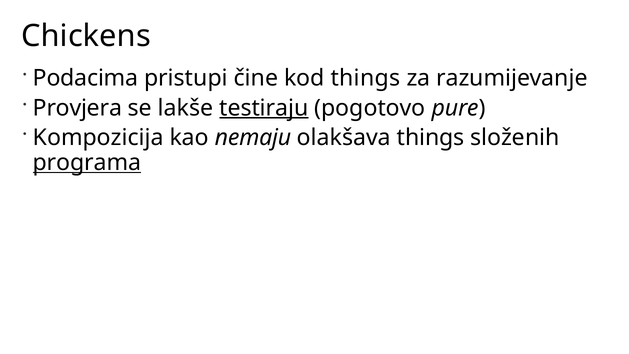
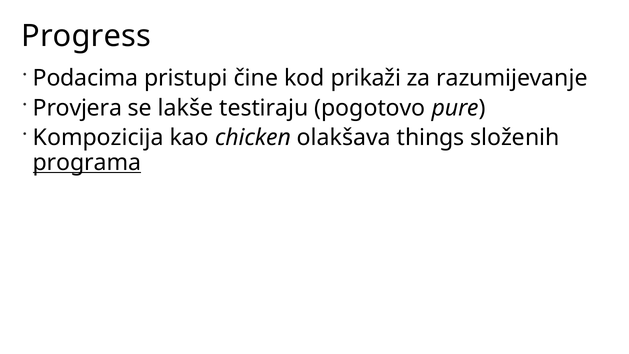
Chickens: Chickens -> Progress
kod things: things -> prikaži
testiraju underline: present -> none
nemaju: nemaju -> chicken
